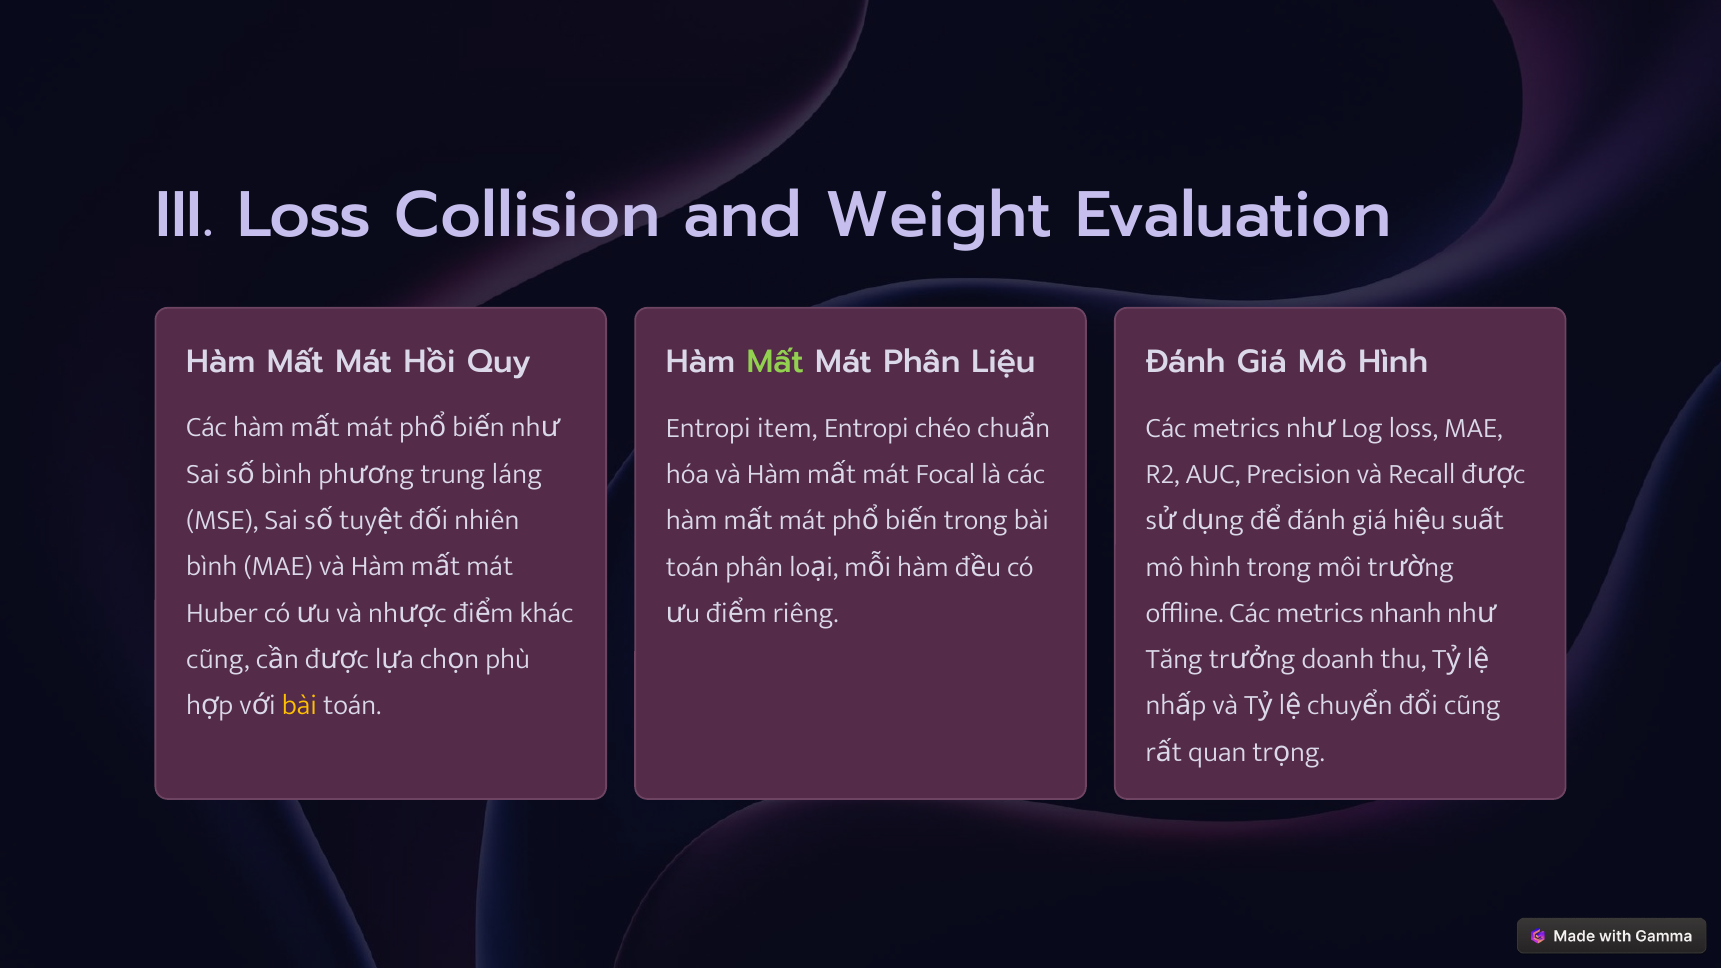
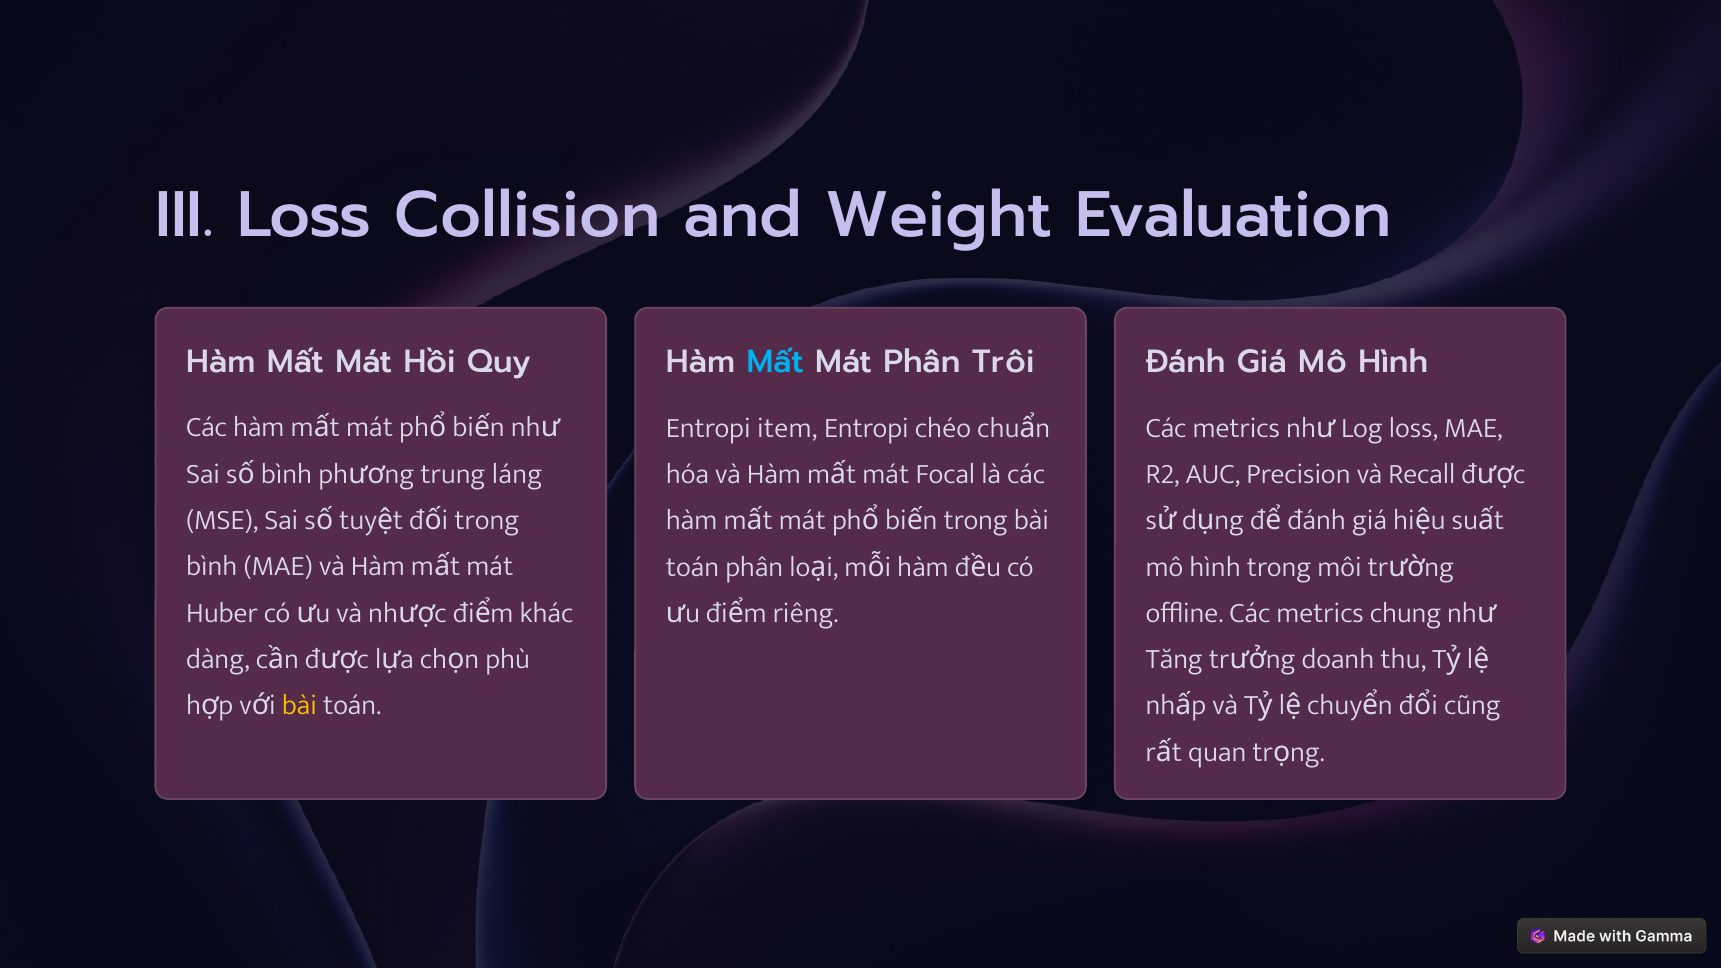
Mất at (775, 362) colour: light green -> light blue
Liệu: Liệu -> Trôi
nhiên at (487, 520): nhiên -> trong
nhanh: nhanh -> chung
cũng at (218, 659): cũng -> dàng
